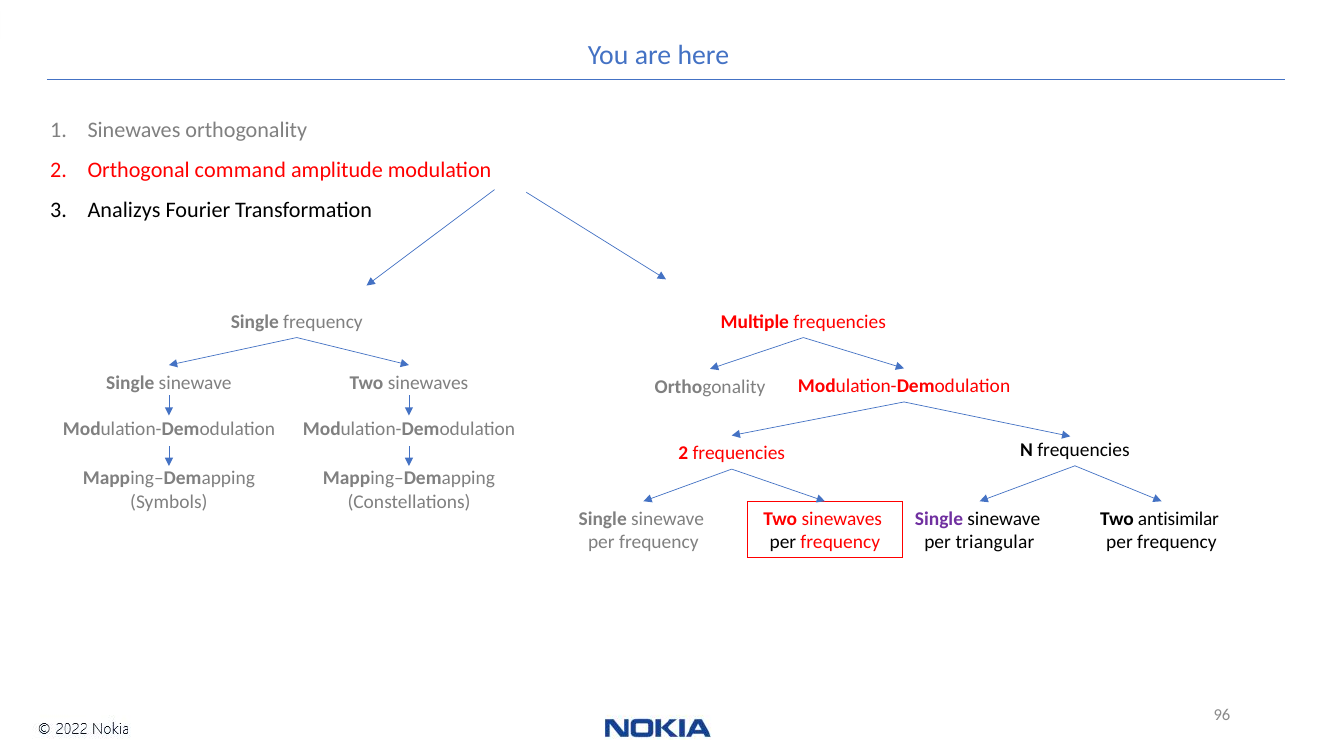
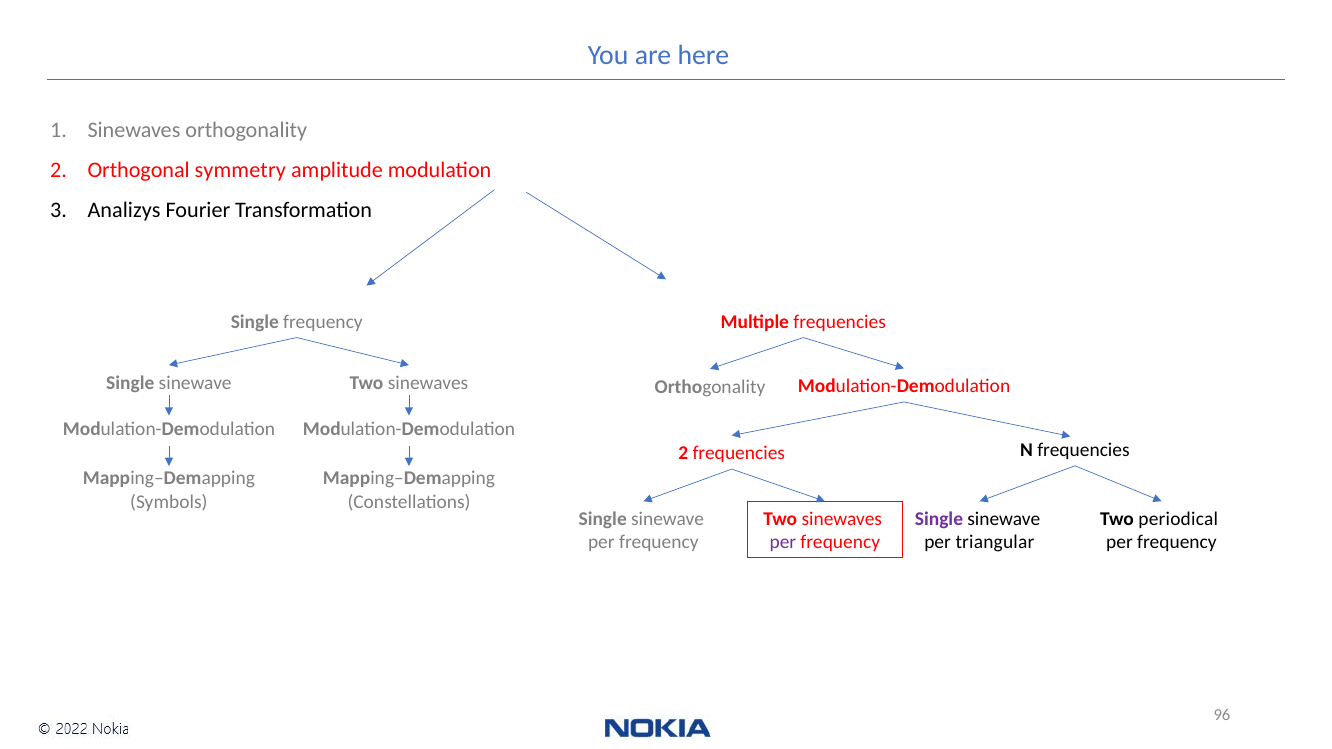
command: command -> symmetry
antisimilar: antisimilar -> periodical
per at (783, 543) colour: black -> purple
